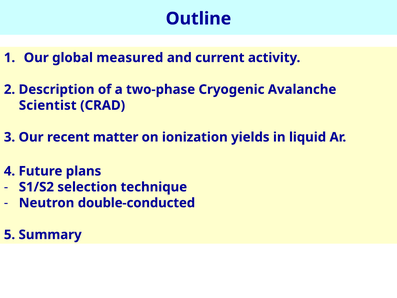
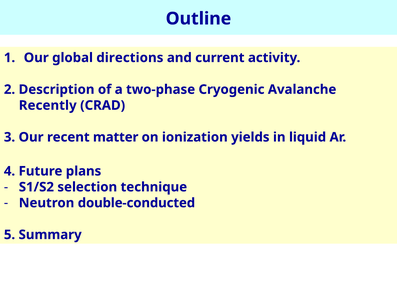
measured: measured -> directions
Scientist: Scientist -> Recently
